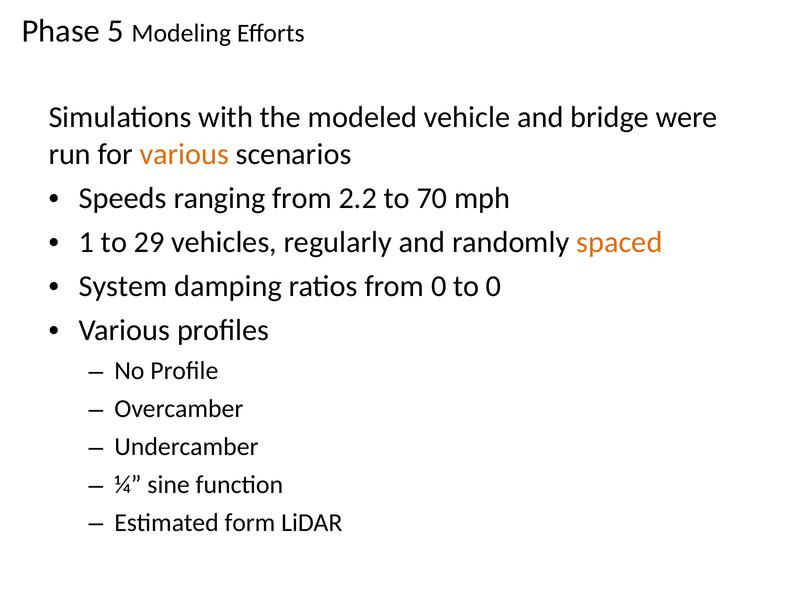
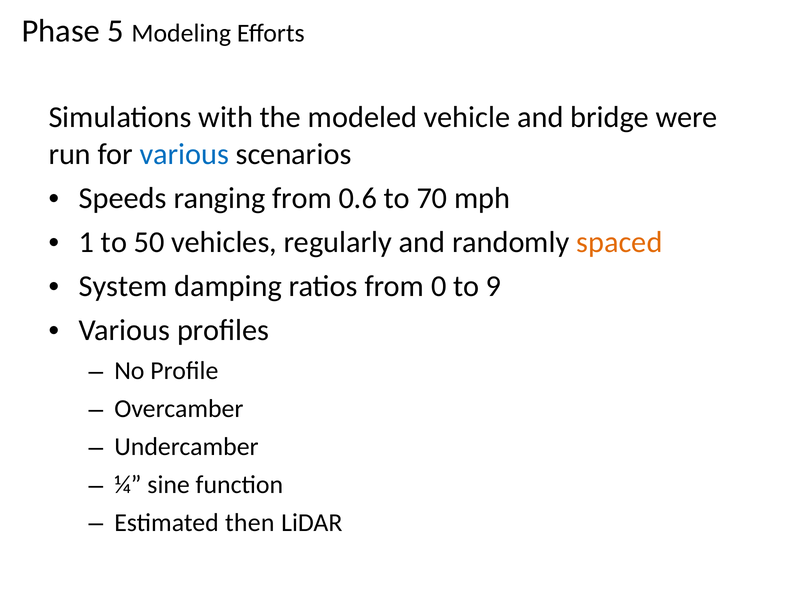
various at (184, 154) colour: orange -> blue
2.2: 2.2 -> 0.6
29: 29 -> 50
to 0: 0 -> 9
form: form -> then
